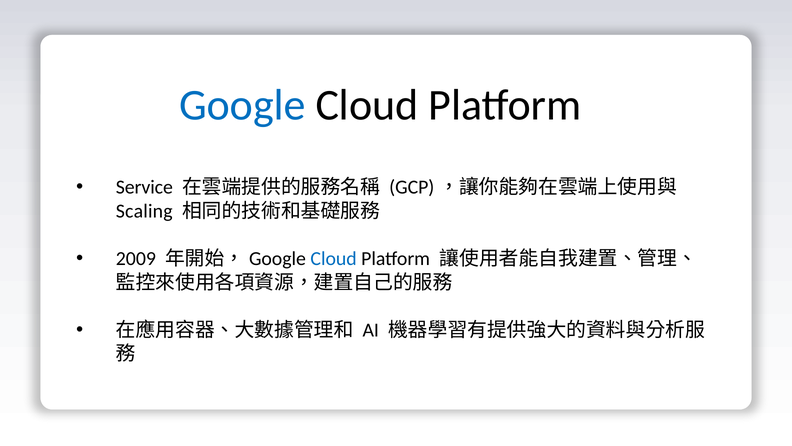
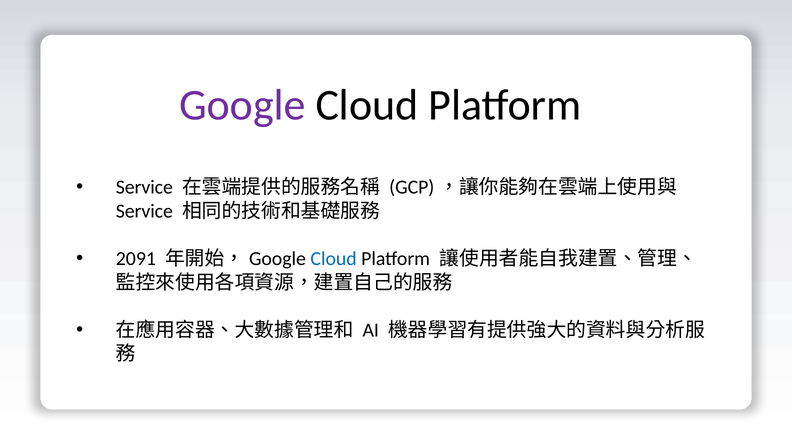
Google colour: blue -> purple
Scaling at (144, 211): Scaling -> Service
2009: 2009 -> 2091
